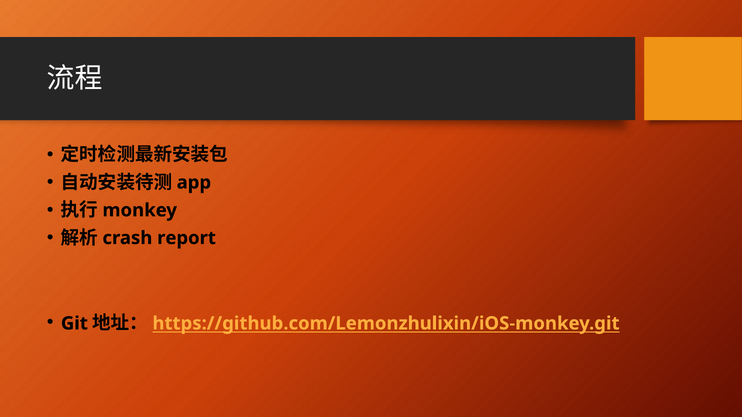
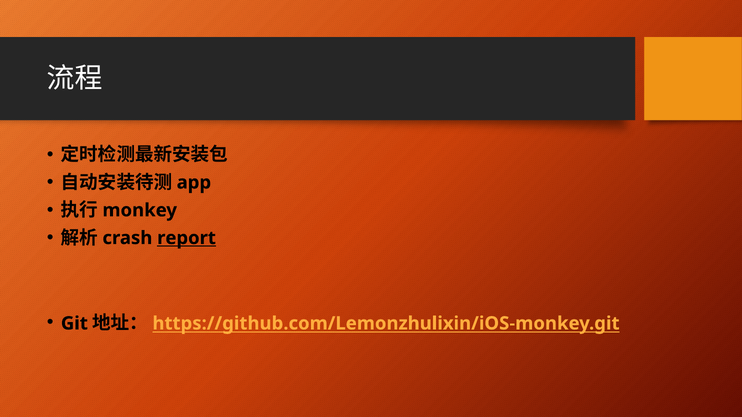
report underline: none -> present
